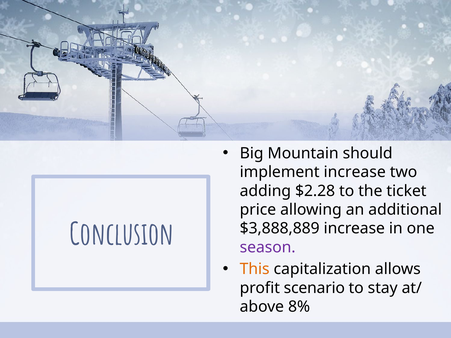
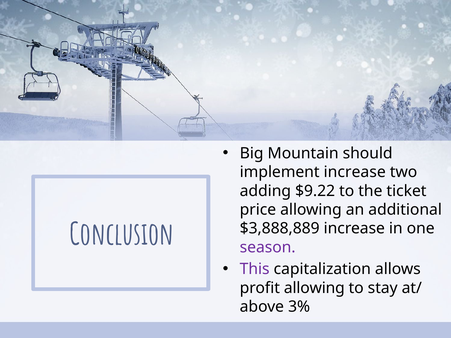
$2.28: $2.28 -> $9.22
This colour: orange -> purple
profit scenario: scenario -> allowing
8%: 8% -> 3%
